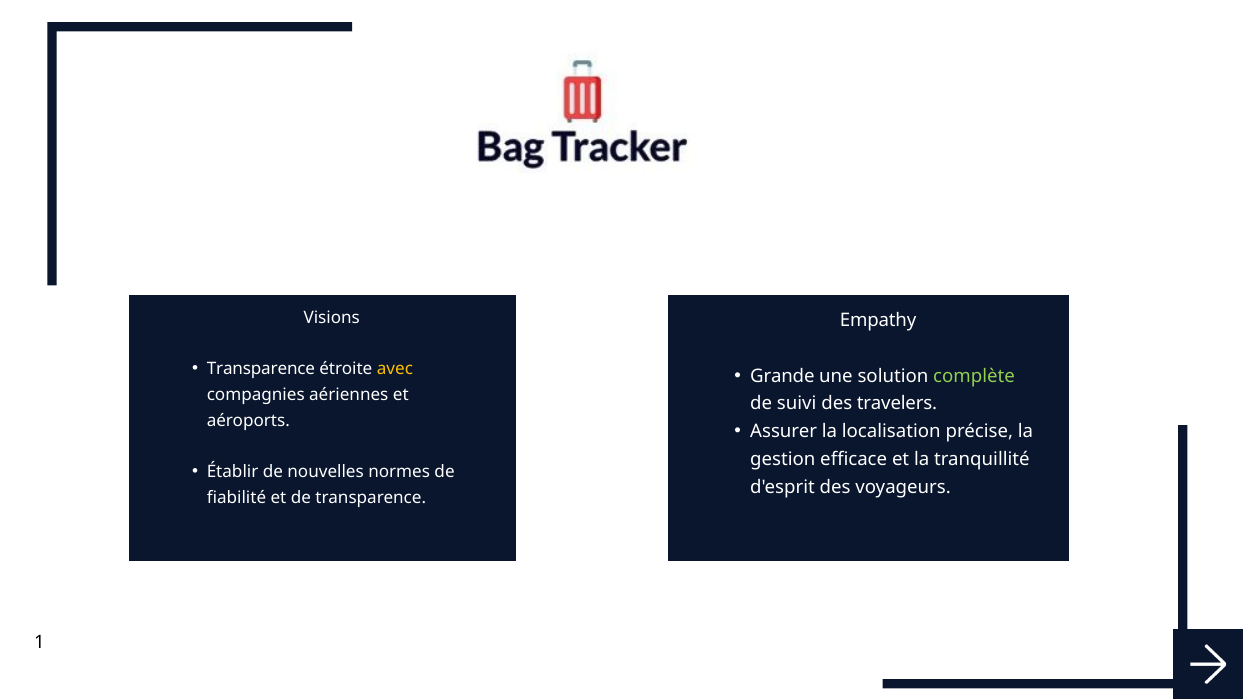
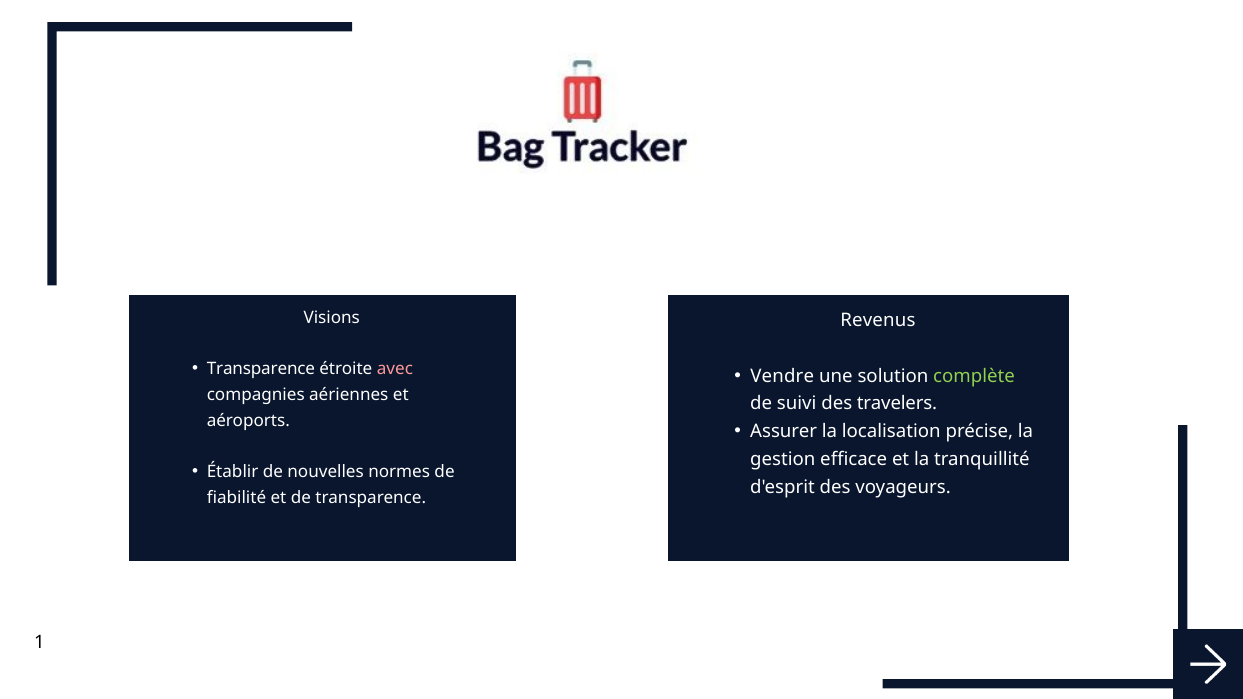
Empathy: Empathy -> Revenus
avec colour: yellow -> pink
Grande: Grande -> Vendre
